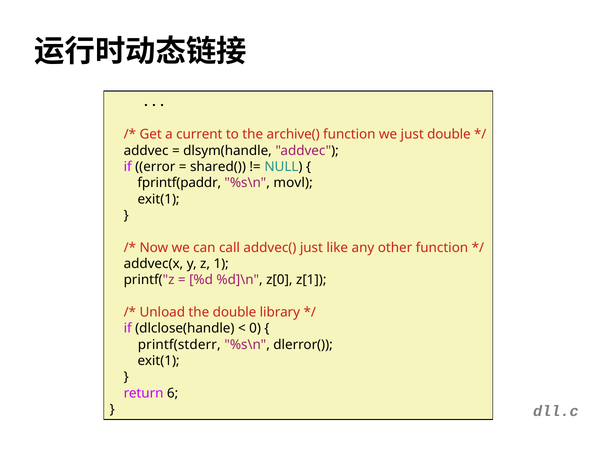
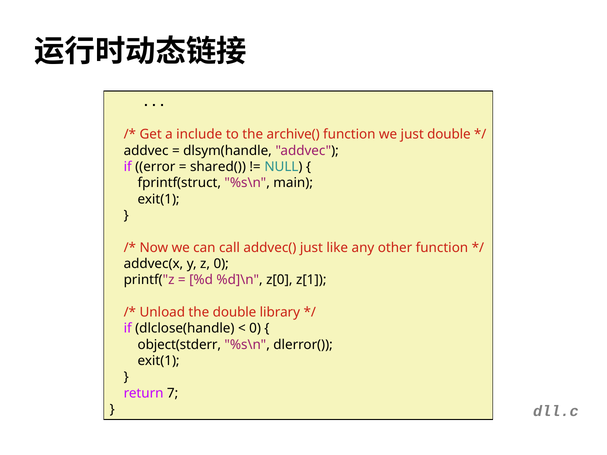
current: current -> include
fprintf(paddr: fprintf(paddr -> fprintf(struct
movl: movl -> main
z 1: 1 -> 0
printf(stderr: printf(stderr -> object(stderr
6: 6 -> 7
